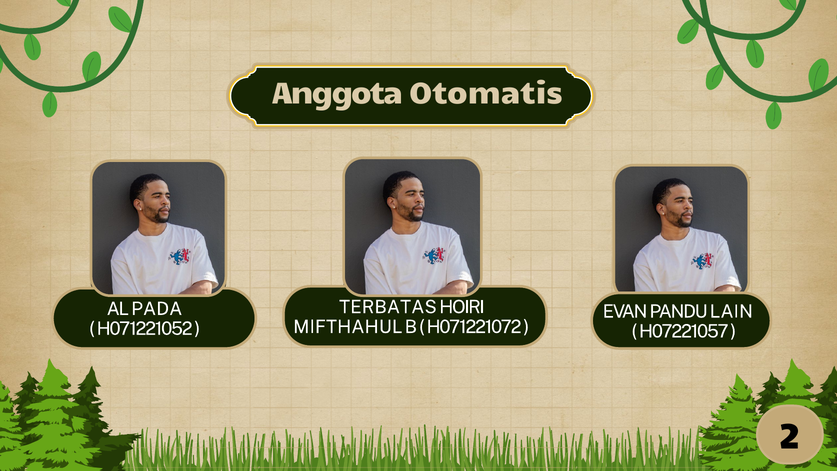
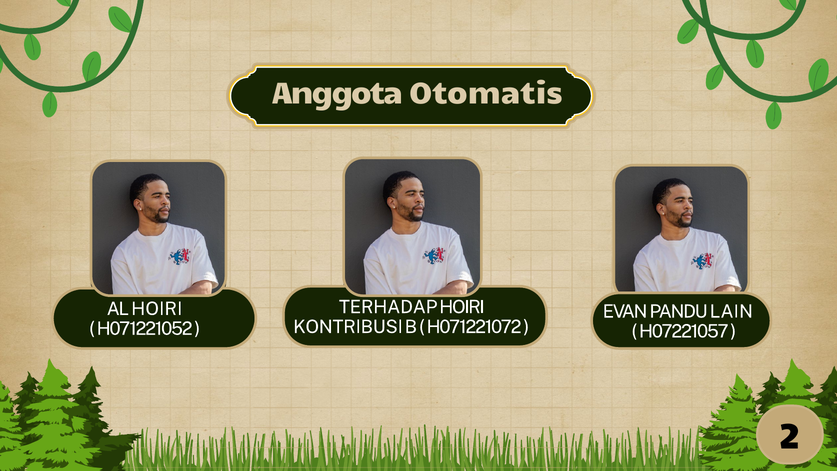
TERBATAS: TERBATAS -> TERHADAP
AL PADA: PADA -> HOIRI
MIFTHAHUL: MIFTHAHUL -> KONTRIBUSI
